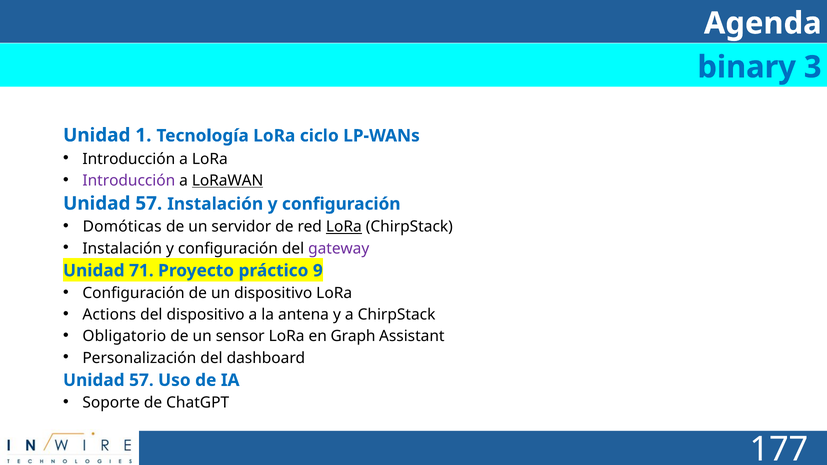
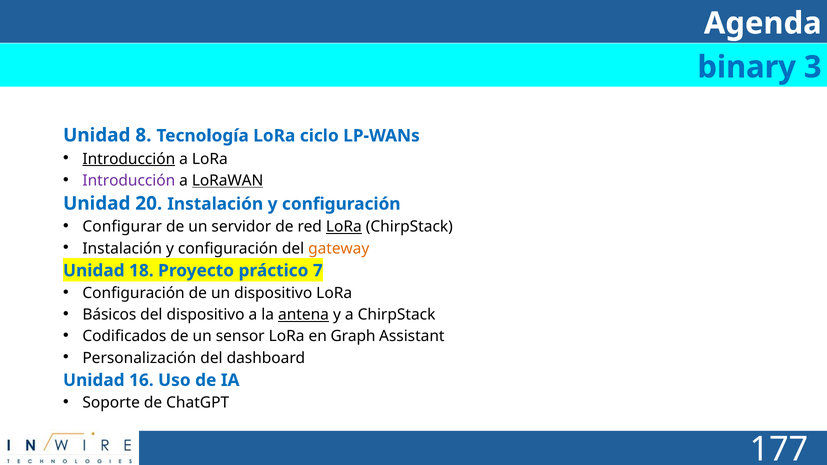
Unidad 1: 1 -> 8
Introducción at (129, 159) underline: none -> present
57 at (149, 203): 57 -> 20
Domóticas: Domóticas -> Configurar
gateway colour: purple -> orange
71: 71 -> 18
9: 9 -> 7
Actions: Actions -> Básicos
antena underline: none -> present
Obligatorio: Obligatorio -> Codificados
57 at (141, 380): 57 -> 16
